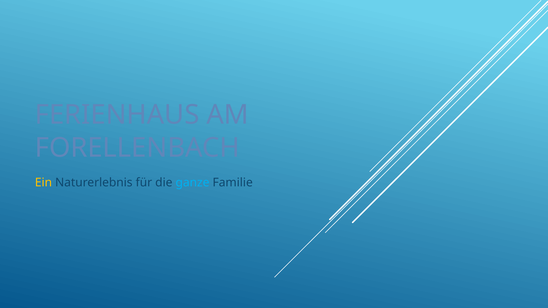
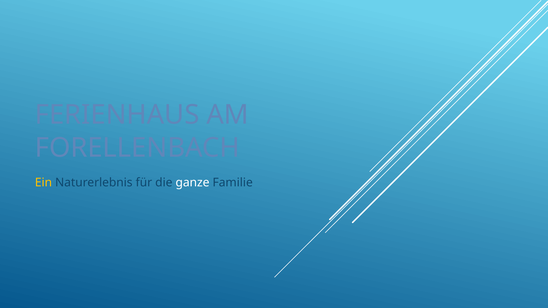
ganze colour: light blue -> white
